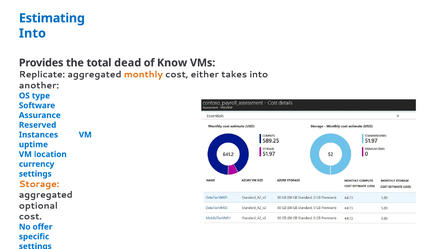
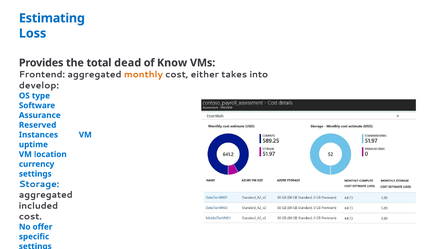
Into at (32, 33): Into -> Loss
Replicate: Replicate -> Frontend
another: another -> develop
Storage colour: orange -> blue
optional: optional -> included
